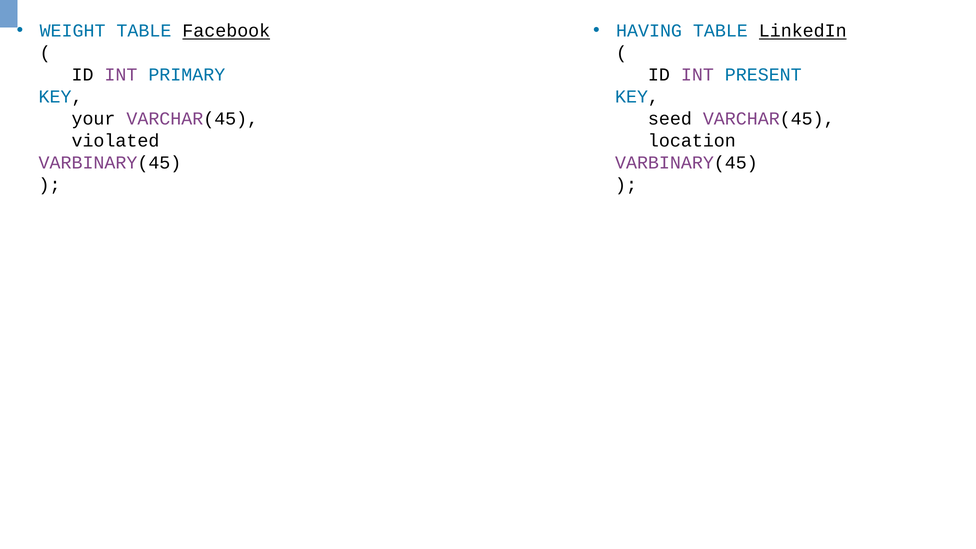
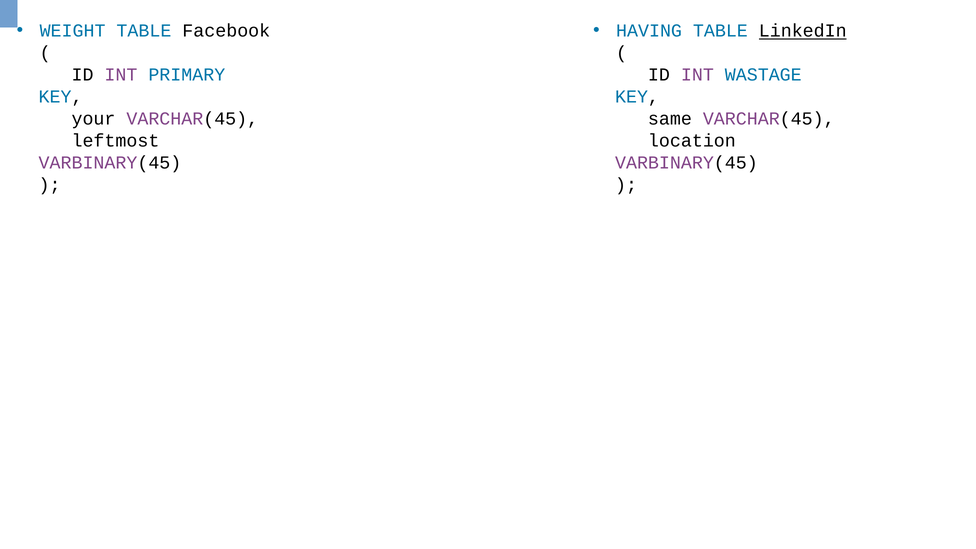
Facebook underline: present -> none
PRESENT: PRESENT -> WASTAGE
seed: seed -> same
violated: violated -> leftmost
